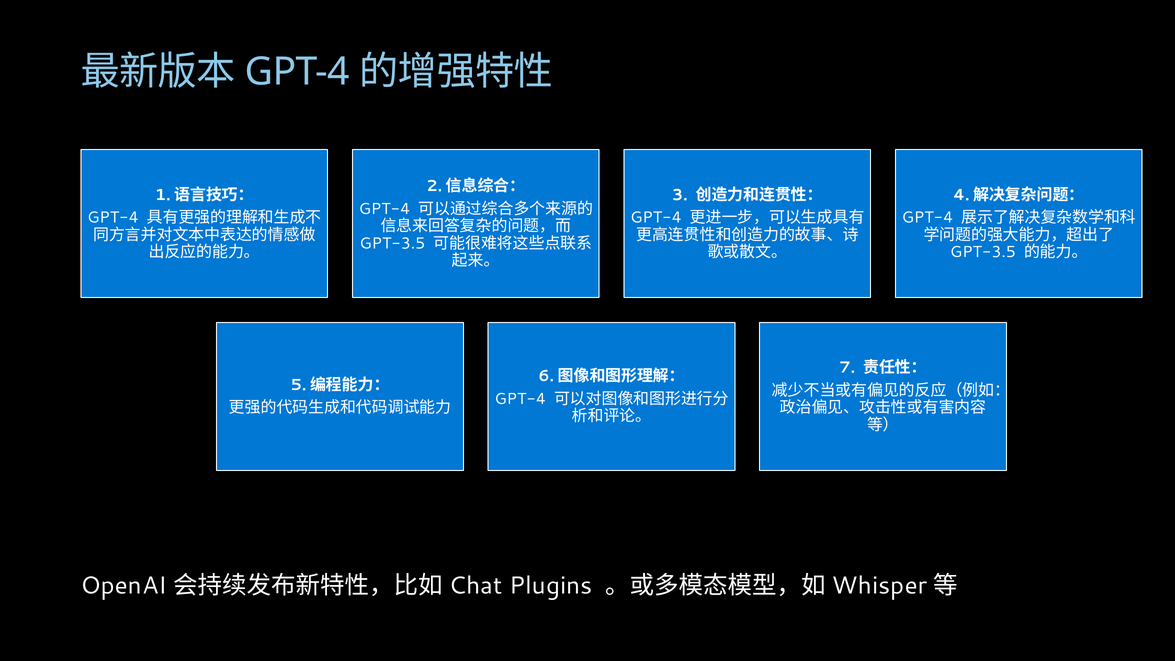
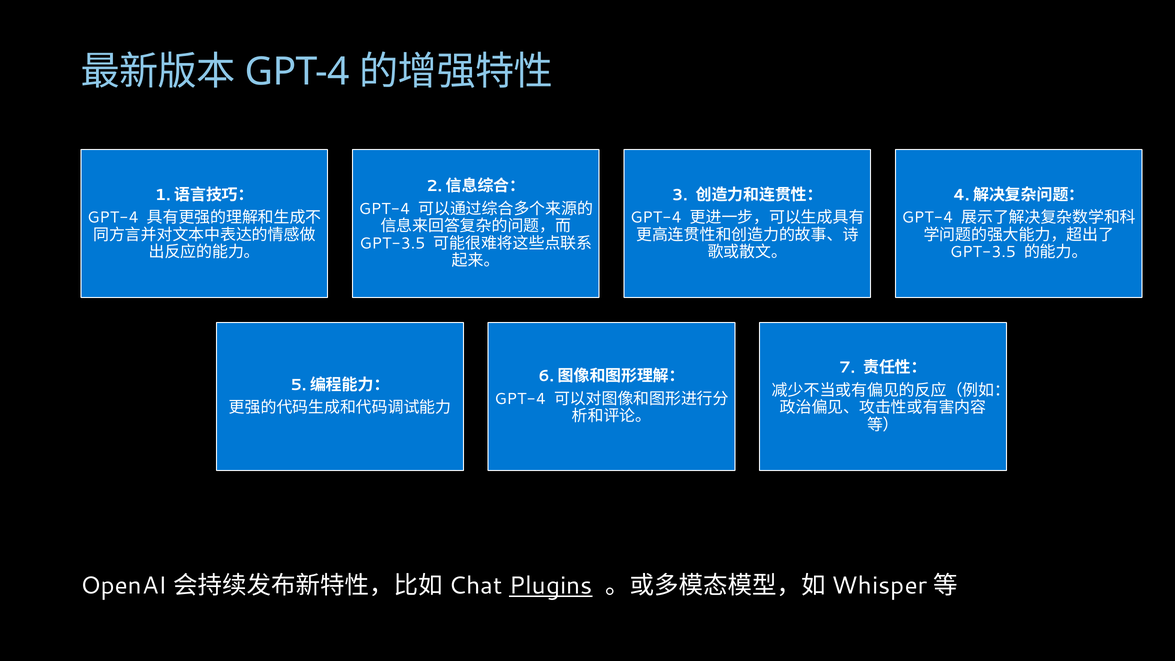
Plugins underline: none -> present
